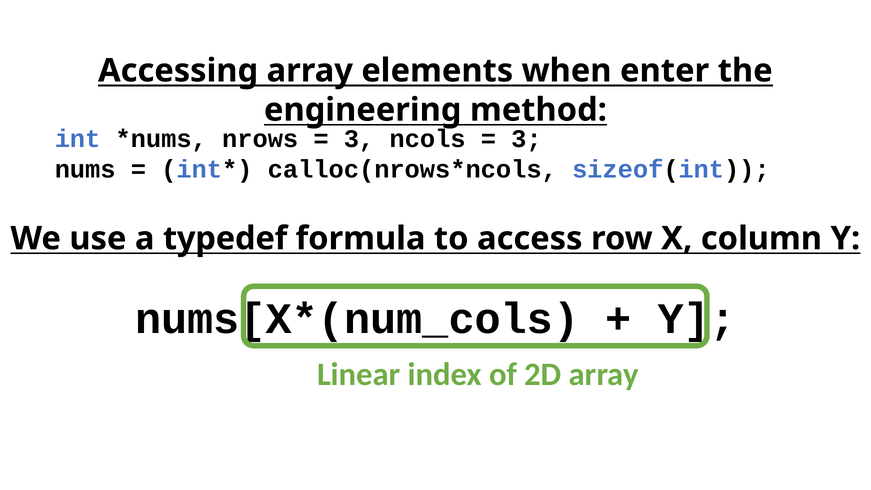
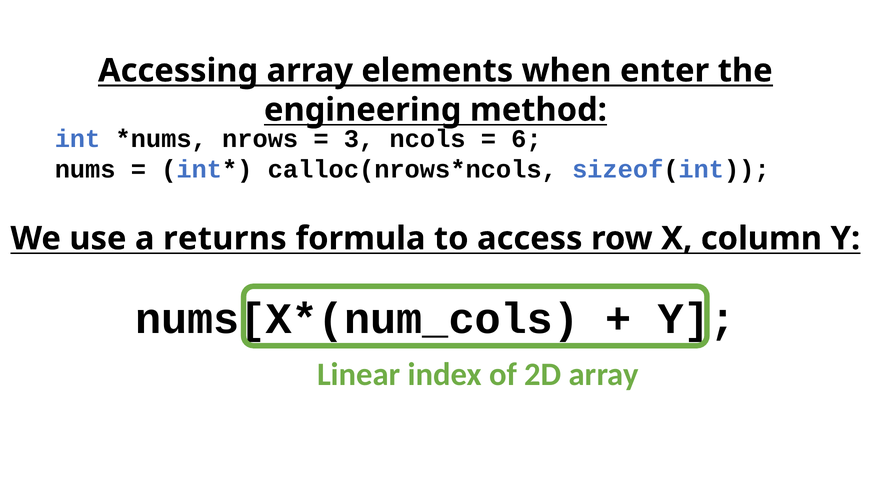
3 at (526, 139): 3 -> 6
typedef: typedef -> returns
